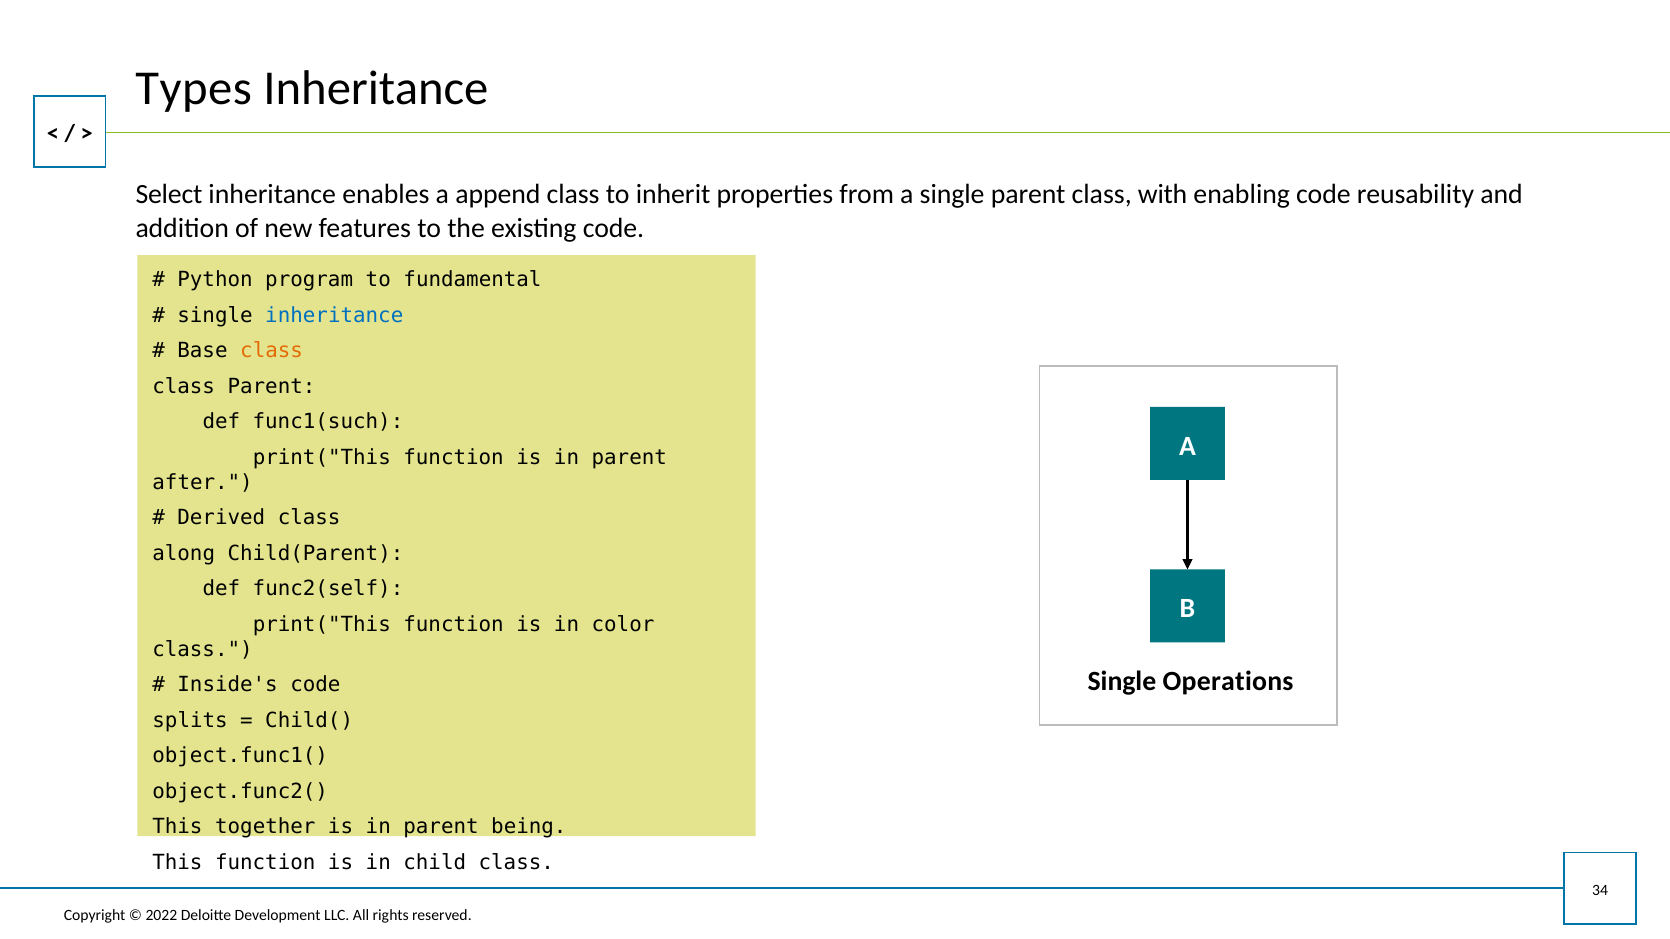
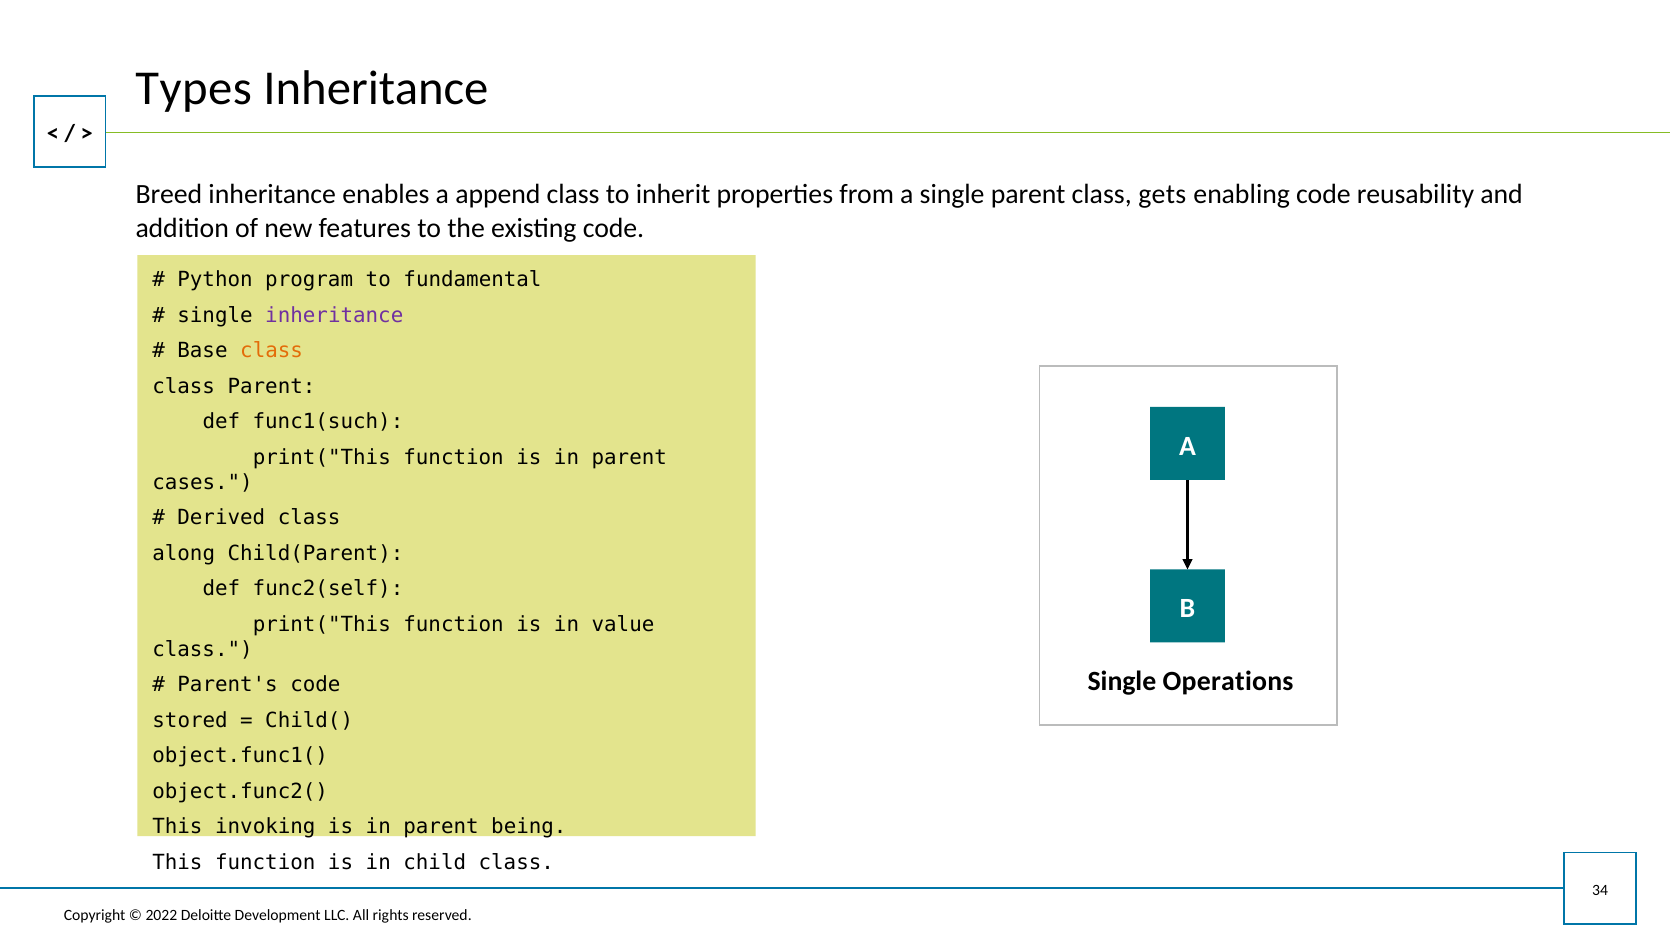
Select: Select -> Breed
with: with -> gets
inheritance at (334, 316) colour: blue -> purple
after: after -> cases
color: color -> value
Inside's: Inside's -> Parent's
splits: splits -> stored
together: together -> invoking
